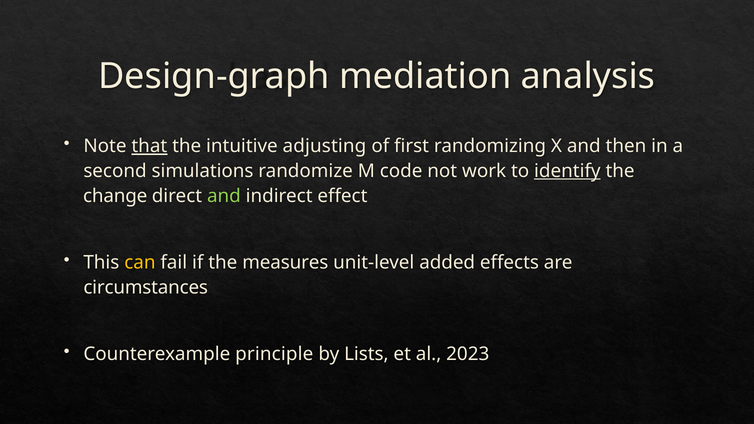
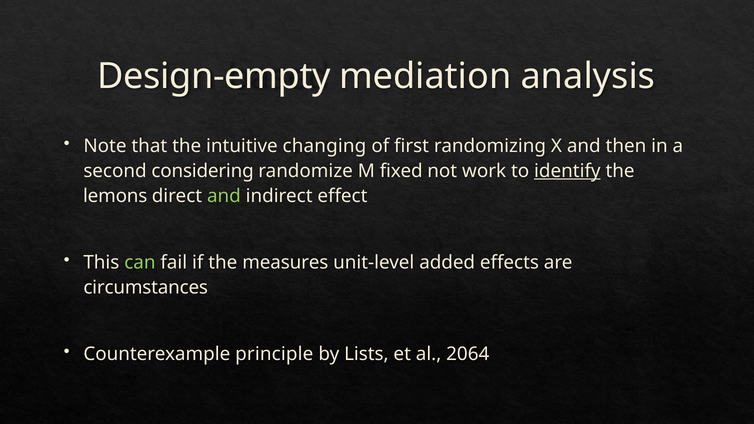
Design-graph: Design-graph -> Design-empty
that underline: present -> none
adjusting: adjusting -> changing
simulations: simulations -> considering
code: code -> fixed
change: change -> lemons
can colour: yellow -> light green
2023: 2023 -> 2064
